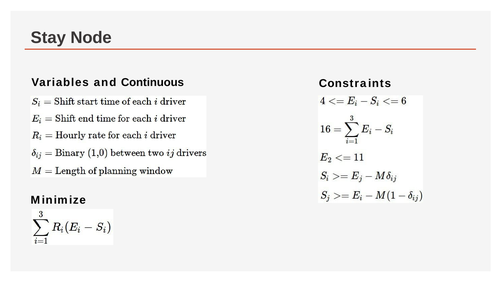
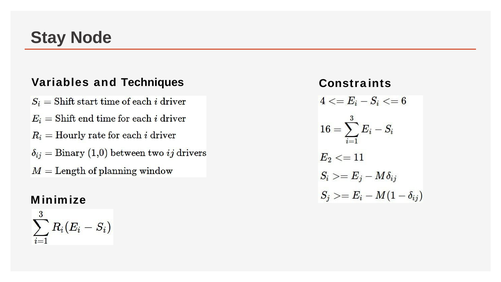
Continuous: Continuous -> Techniques
